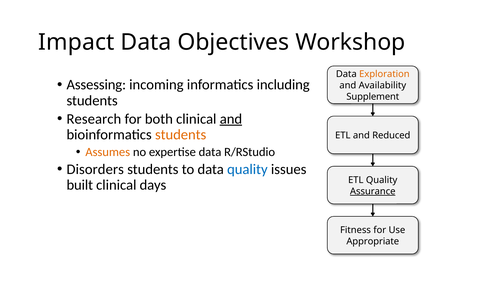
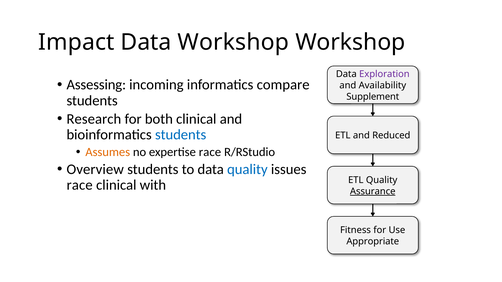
Data Objectives: Objectives -> Workshop
Exploration colour: orange -> purple
including: including -> compare
and at (231, 119) underline: present -> none
students at (181, 135) colour: orange -> blue
expertise data: data -> race
Disorders: Disorders -> Overview
built at (80, 185): built -> race
days: days -> with
